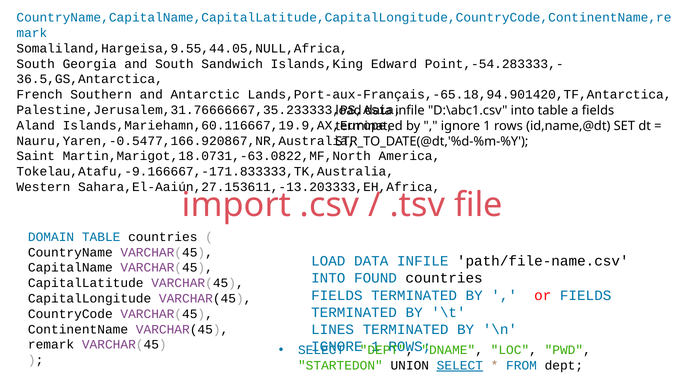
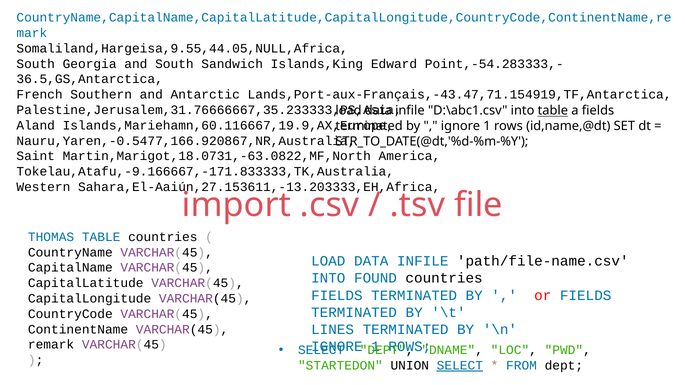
Lands,Port-aux-Français,-65.18,94.901420,TF,Antarctica: Lands,Port-aux-Français,-65.18,94.901420,TF,Antarctica -> Lands,Port-aux-Français,-43.47,71.154919,TF,Antarctica
table at (553, 111) underline: none -> present
DOMAIN: DOMAIN -> THOMAS
